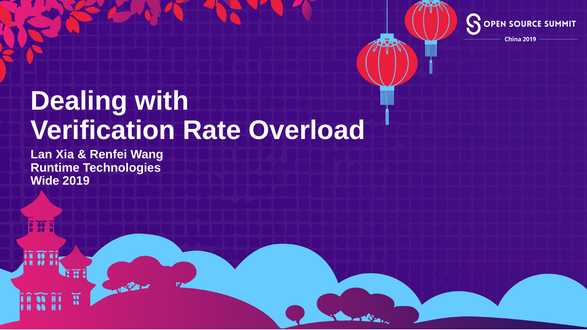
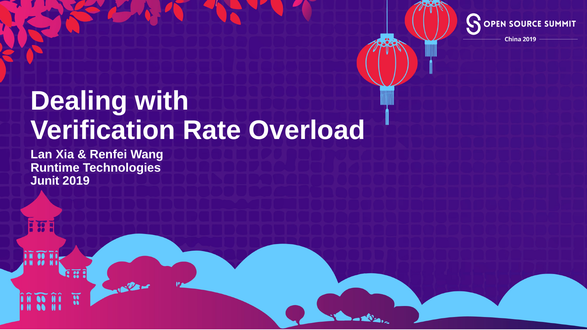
Wide: Wide -> Junit
